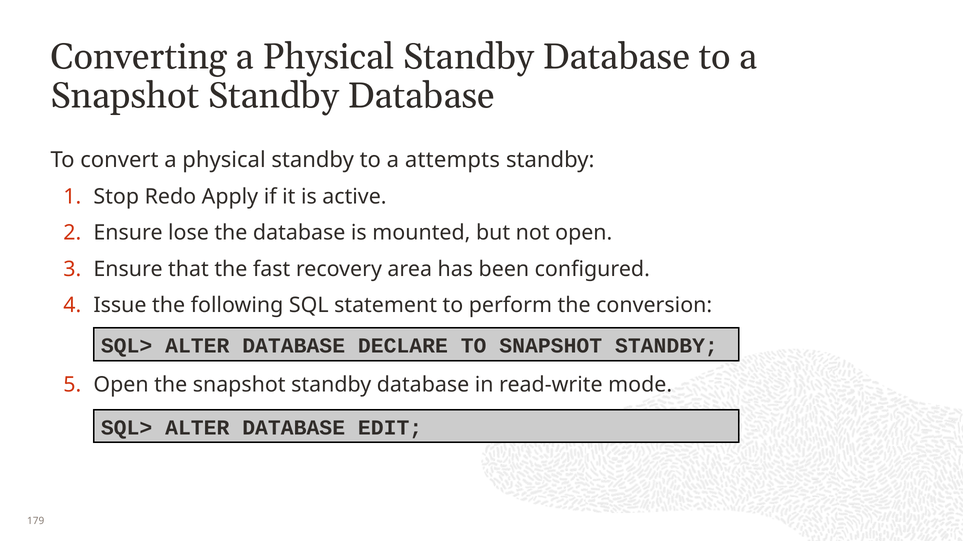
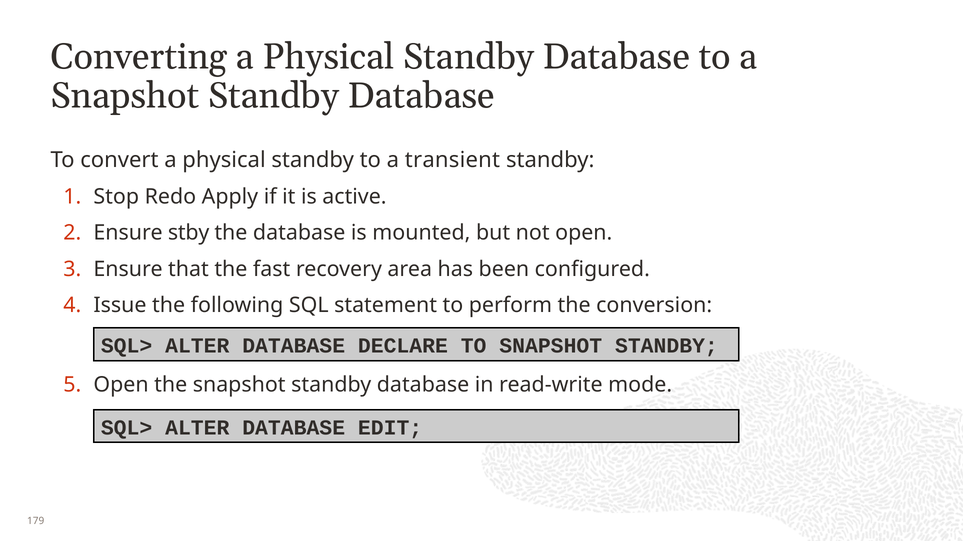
attempts: attempts -> transient
lose: lose -> stby
